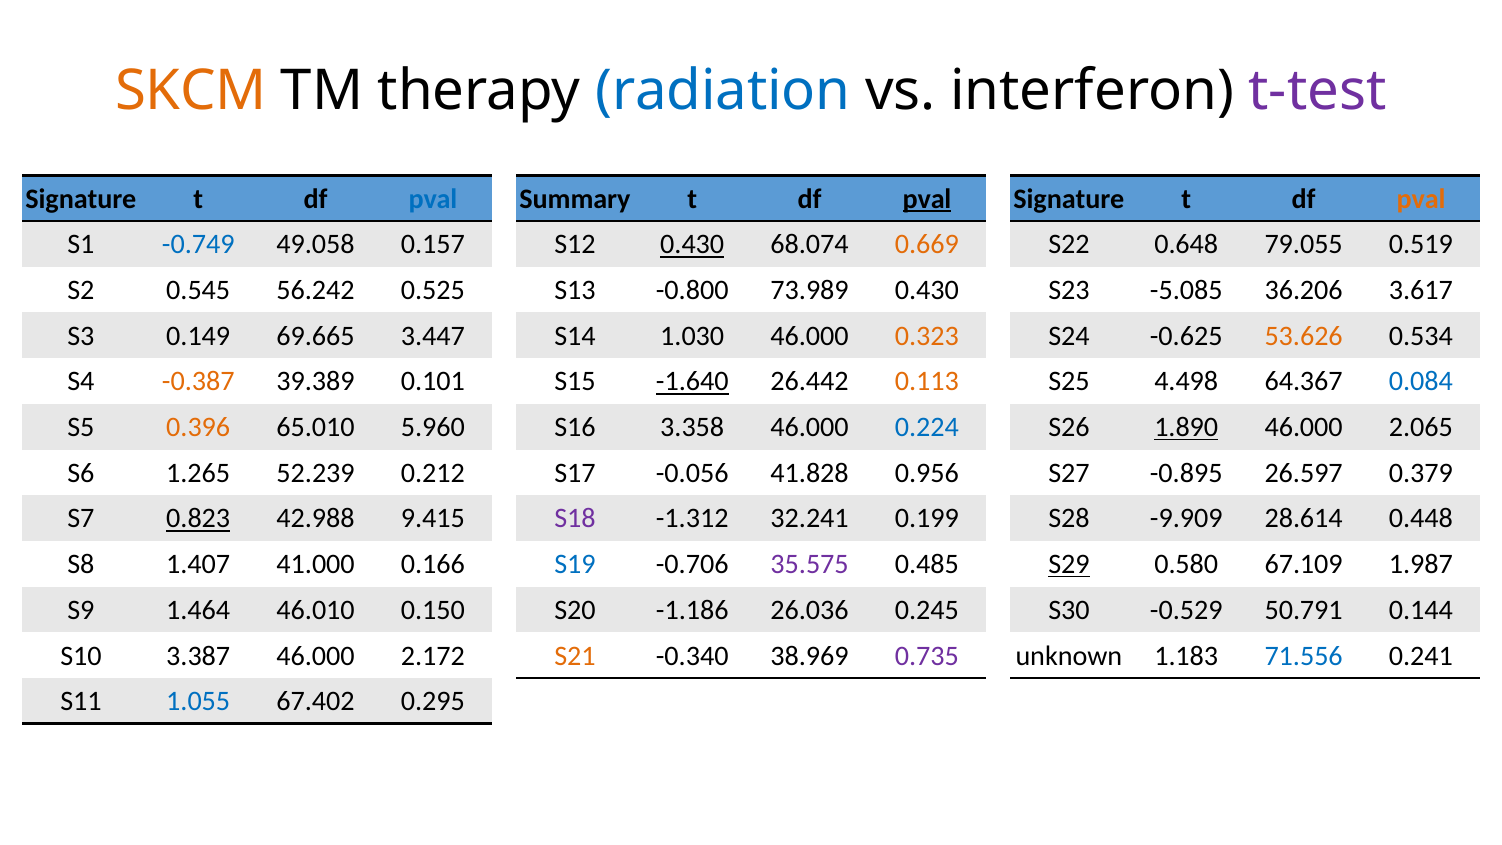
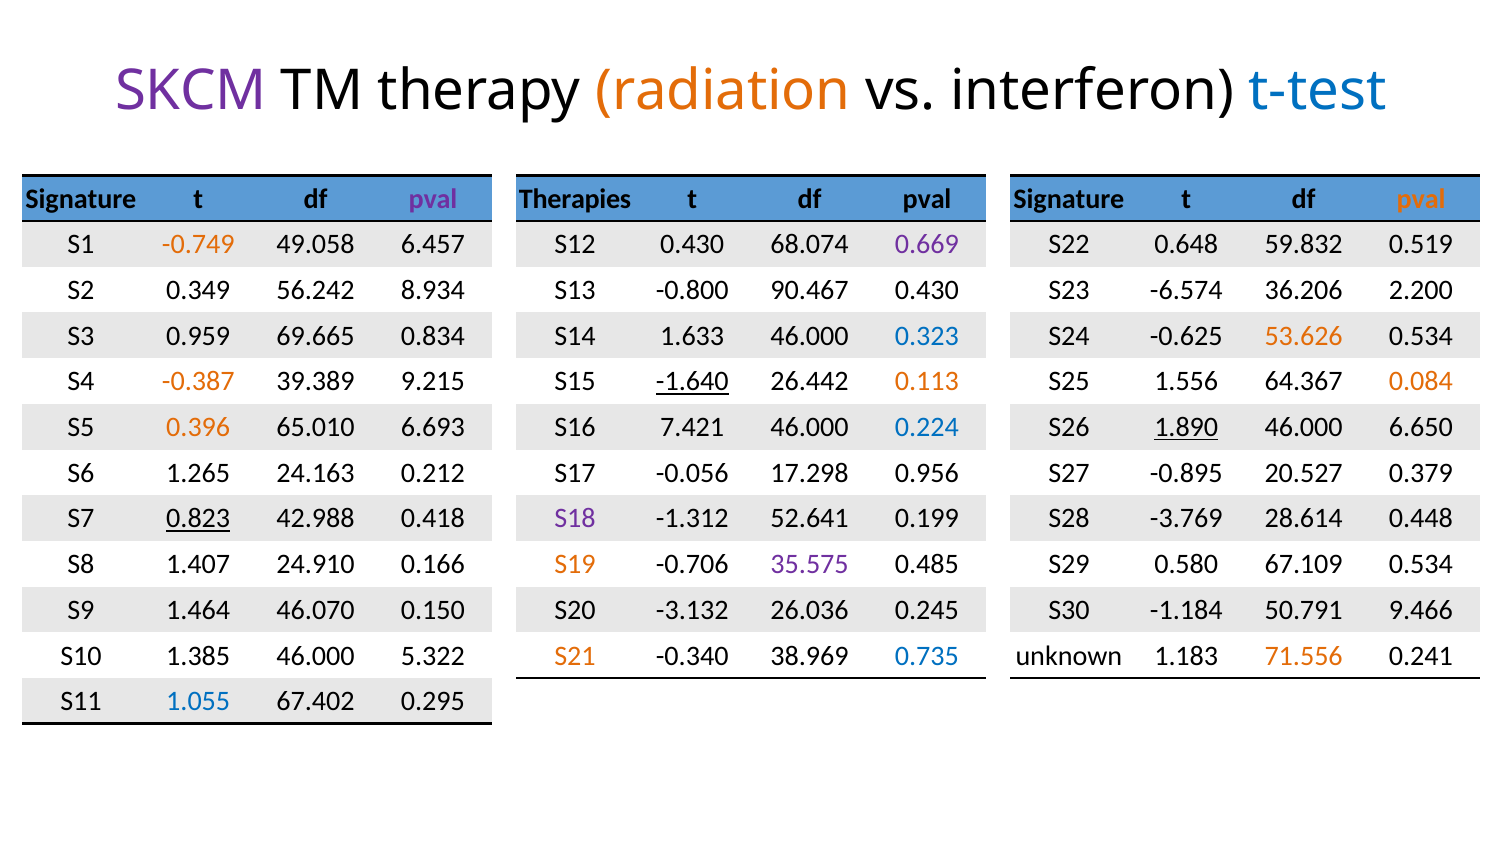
SKCM colour: orange -> purple
radiation colour: blue -> orange
t-test colour: purple -> blue
pval at (433, 199) colour: blue -> purple
Summary: Summary -> Therapies
pval at (927, 199) underline: present -> none
-0.749 colour: blue -> orange
0.157: 0.157 -> 6.457
0.430 at (692, 245) underline: present -> none
0.669 colour: orange -> purple
79.055: 79.055 -> 59.832
0.545: 0.545 -> 0.349
0.525: 0.525 -> 8.934
73.989: 73.989 -> 90.467
-5.085: -5.085 -> -6.574
3.617: 3.617 -> 2.200
0.149: 0.149 -> 0.959
3.447: 3.447 -> 0.834
1.030: 1.030 -> 1.633
0.323 colour: orange -> blue
0.101: 0.101 -> 9.215
4.498: 4.498 -> 1.556
0.084 colour: blue -> orange
5.960: 5.960 -> 6.693
3.358: 3.358 -> 7.421
2.065: 2.065 -> 6.650
52.239: 52.239 -> 24.163
41.828: 41.828 -> 17.298
26.597: 26.597 -> 20.527
9.415: 9.415 -> 0.418
32.241: 32.241 -> 52.641
-9.909: -9.909 -> -3.769
41.000: 41.000 -> 24.910
S19 colour: blue -> orange
S29 underline: present -> none
67.109 1.987: 1.987 -> 0.534
46.010: 46.010 -> 46.070
-1.186: -1.186 -> -3.132
-0.529: -0.529 -> -1.184
0.144: 0.144 -> 9.466
3.387: 3.387 -> 1.385
2.172: 2.172 -> 5.322
0.735 colour: purple -> blue
71.556 colour: blue -> orange
